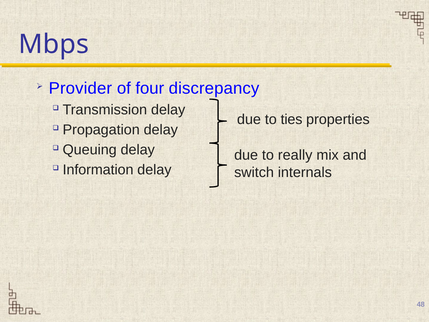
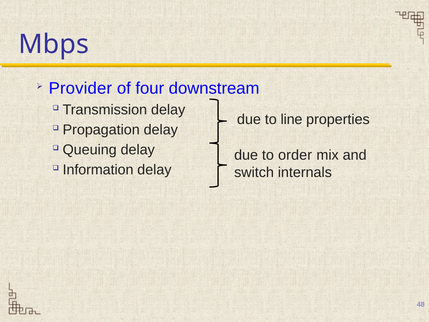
discrepancy: discrepancy -> downstream
ties: ties -> line
really: really -> order
